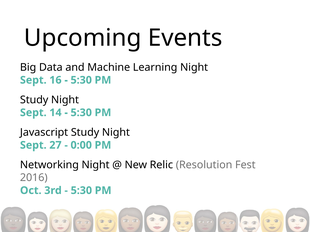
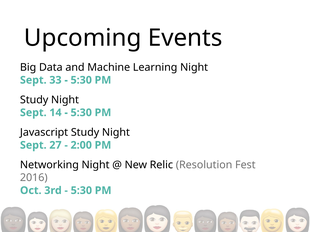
16: 16 -> 33
0:00: 0:00 -> 2:00
